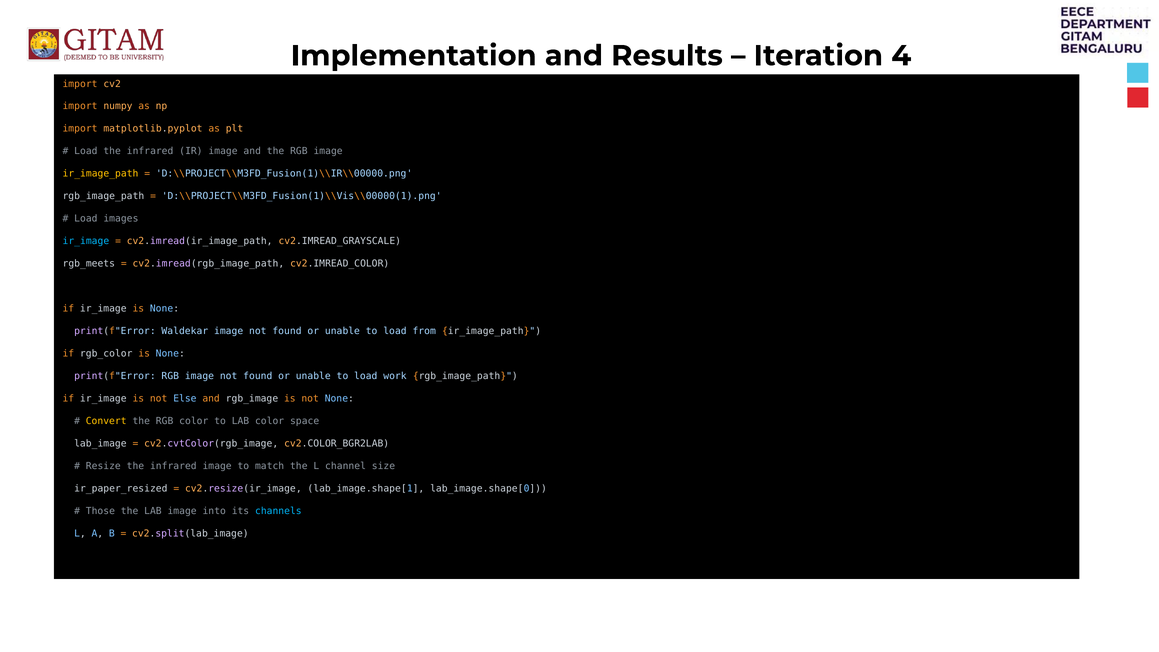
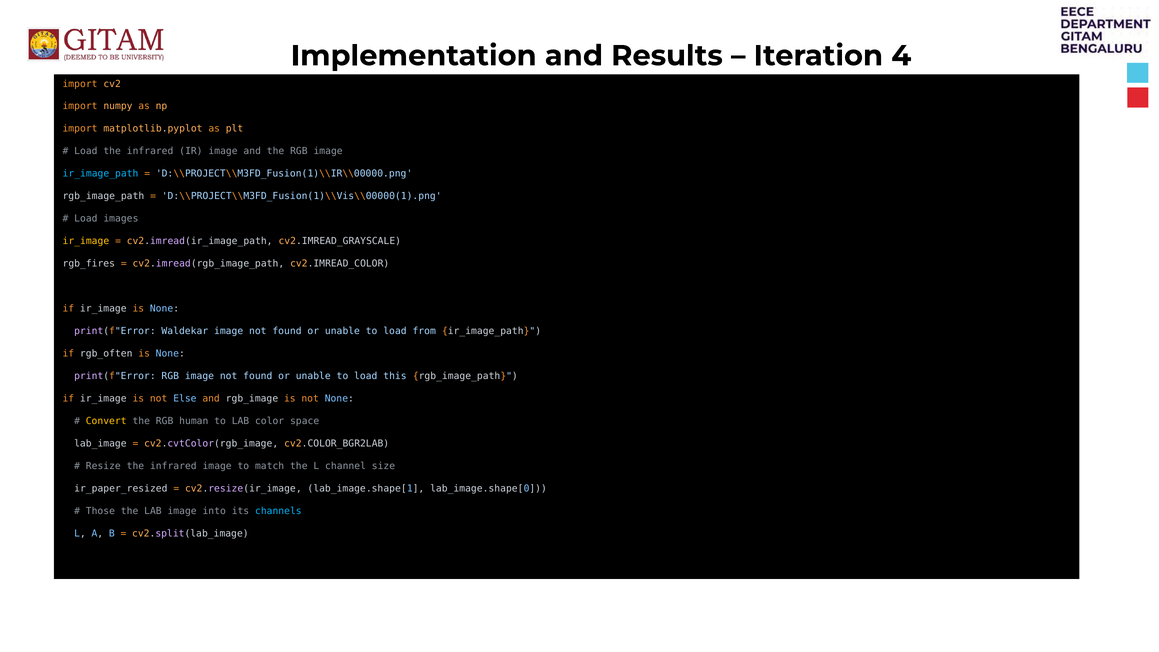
ir_image_path at (101, 174) colour: yellow -> light blue
ir_image at (86, 241) colour: light blue -> yellow
rgb_meets: rgb_meets -> rgb_fires
rgb_color: rgb_color -> rgb_often
work: work -> this
RGB color: color -> human
